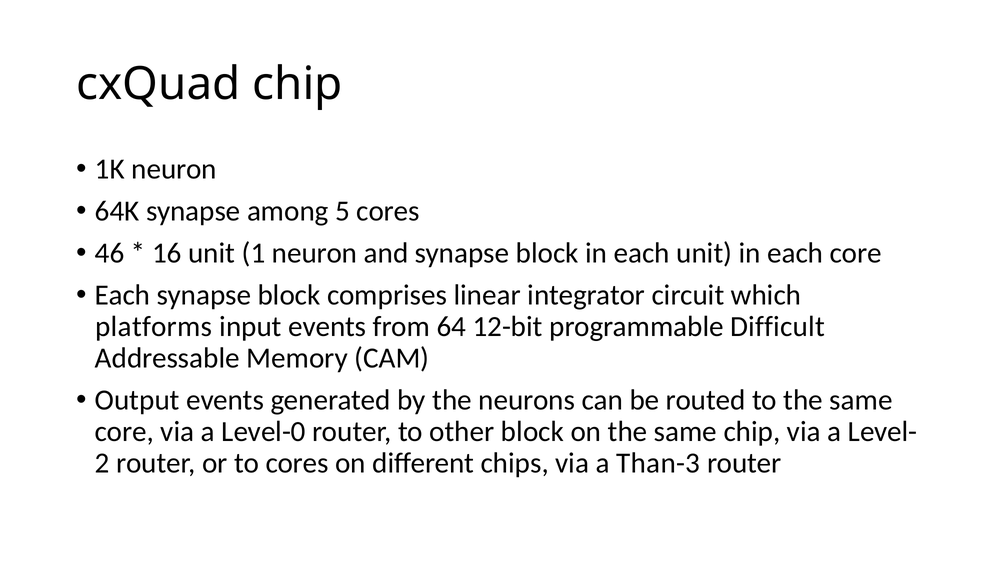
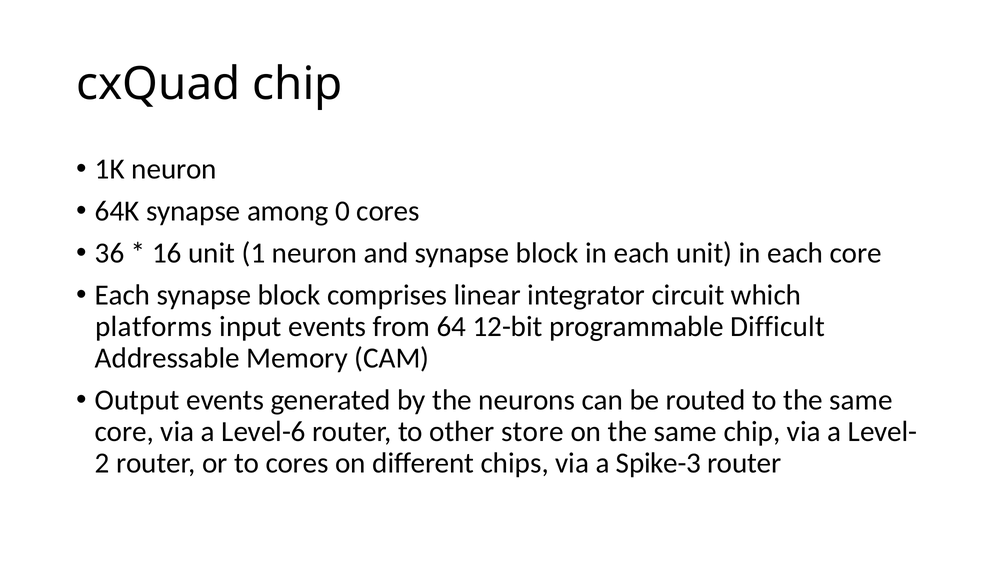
5: 5 -> 0
46: 46 -> 36
Level-0: Level-0 -> Level-6
other block: block -> store
Than-3: Than-3 -> Spike-3
